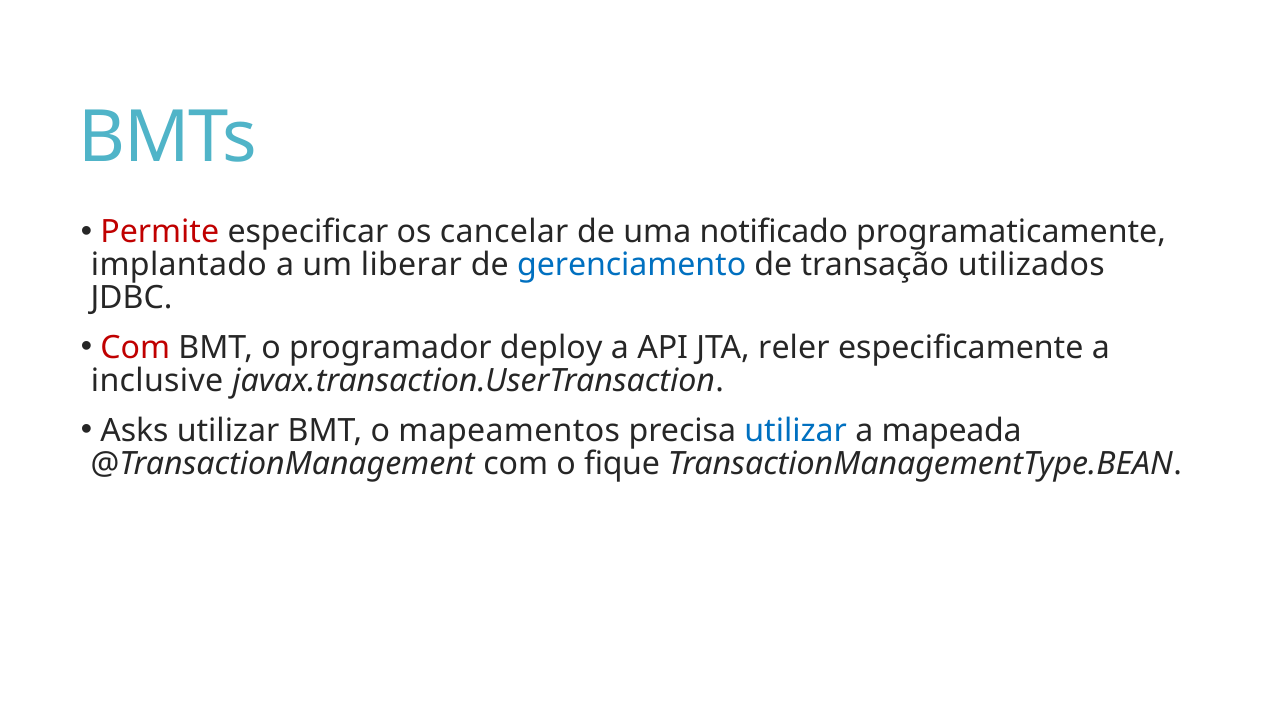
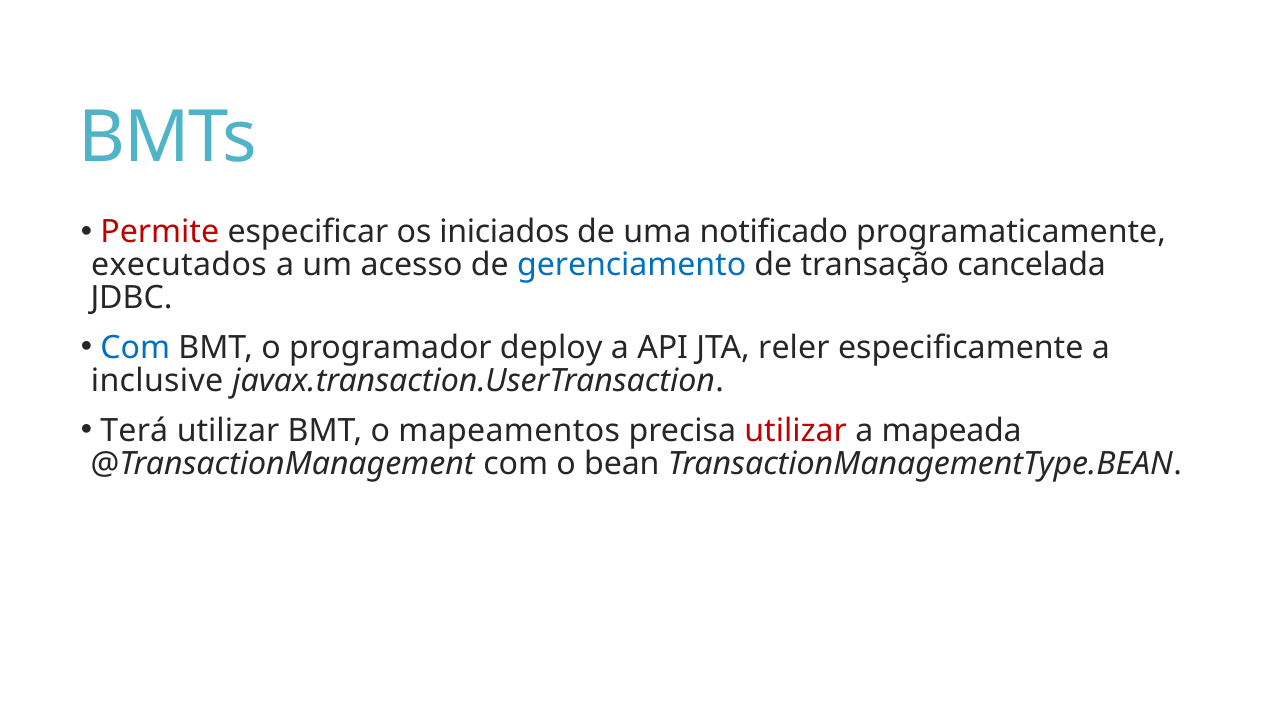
cancelar: cancelar -> iniciados
implantado: implantado -> executados
liberar: liberar -> acesso
utilizados: utilizados -> cancelada
Com at (135, 348) colour: red -> blue
Asks: Asks -> Terá
utilizar at (796, 431) colour: blue -> red
fique: fique -> bean
